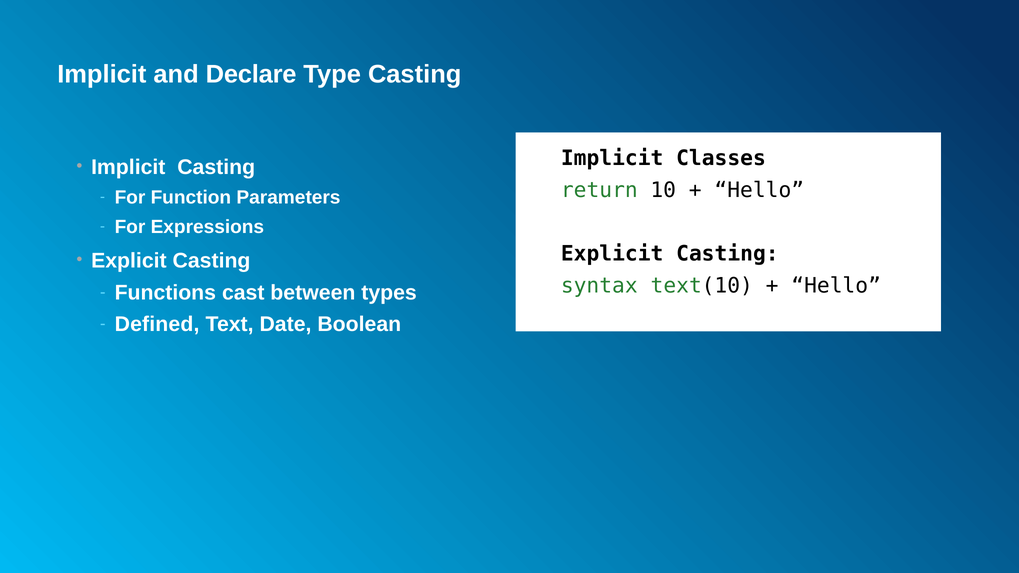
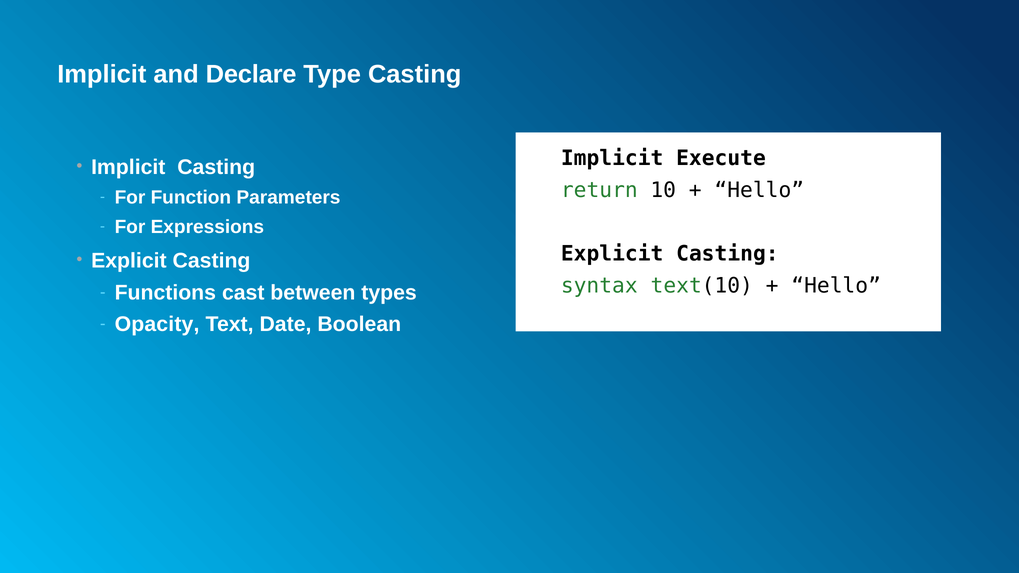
Classes: Classes -> Execute
Defined: Defined -> Opacity
